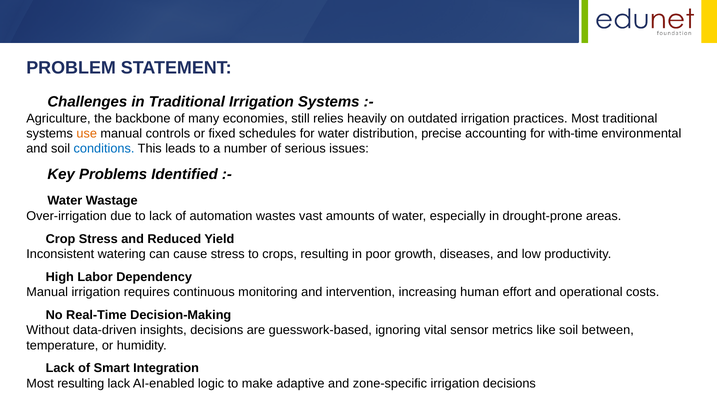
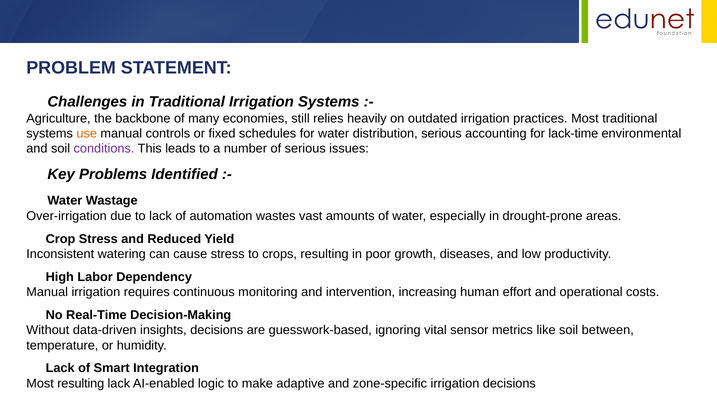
distribution precise: precise -> serious
with-time: with-time -> lack-time
conditions colour: blue -> purple
